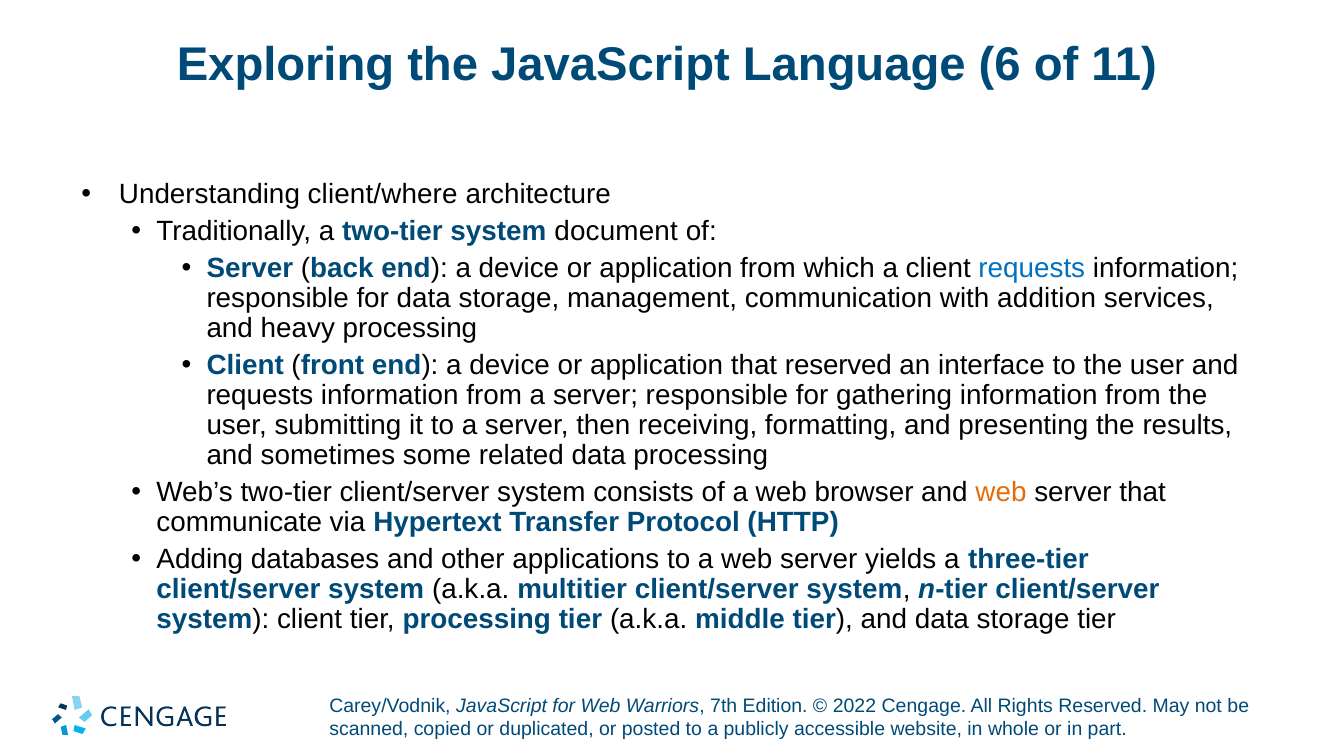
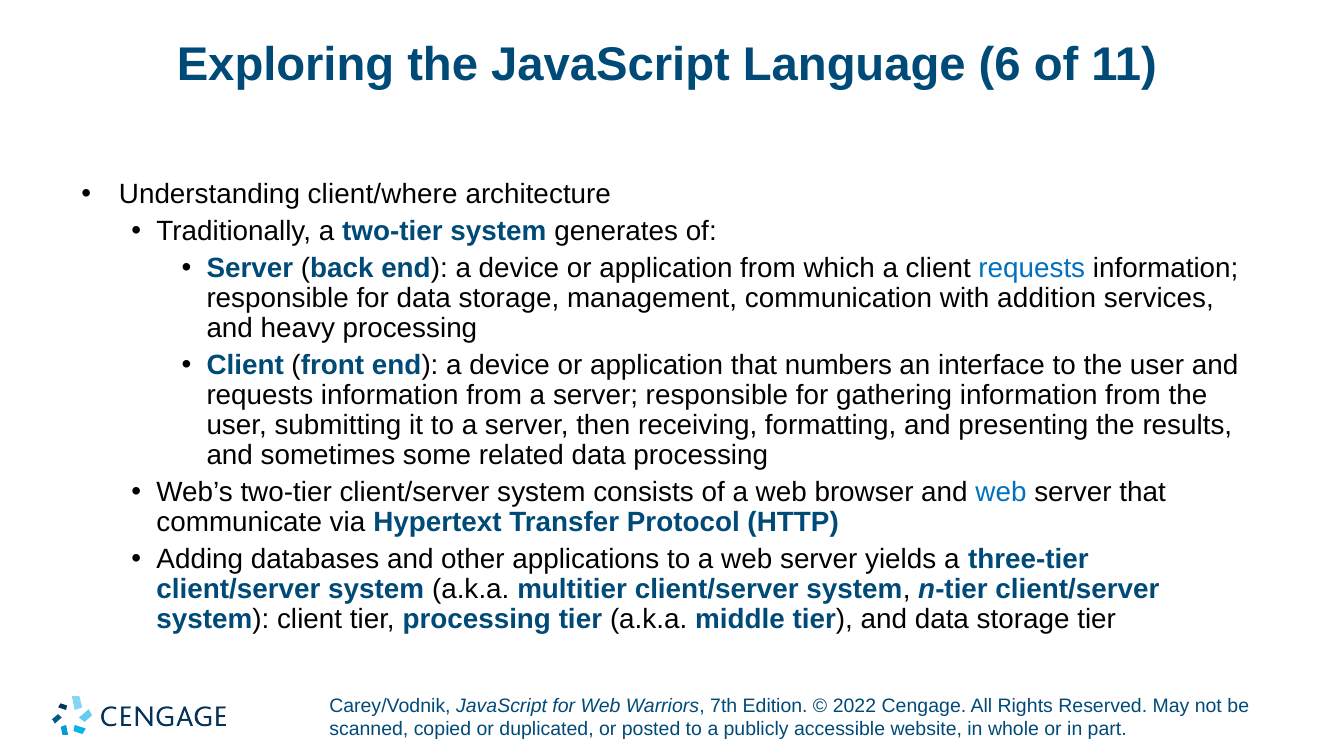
document: document -> generates
that reserved: reserved -> numbers
web at (1001, 492) colour: orange -> blue
